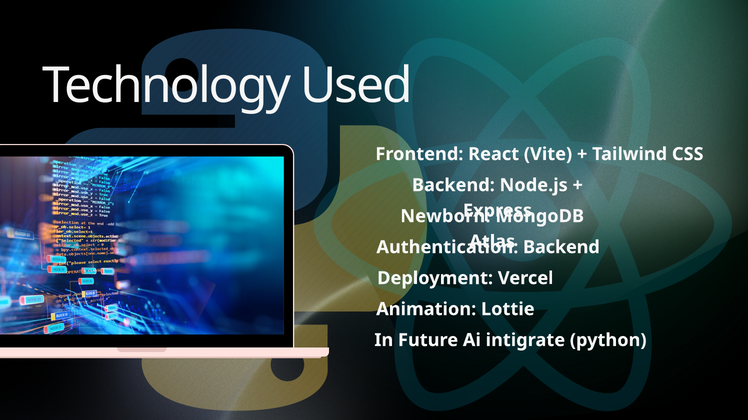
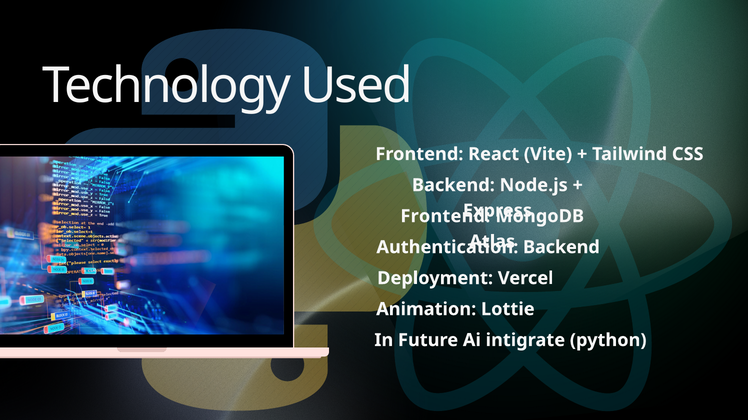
Newborn at (445, 217): Newborn -> Frontend
